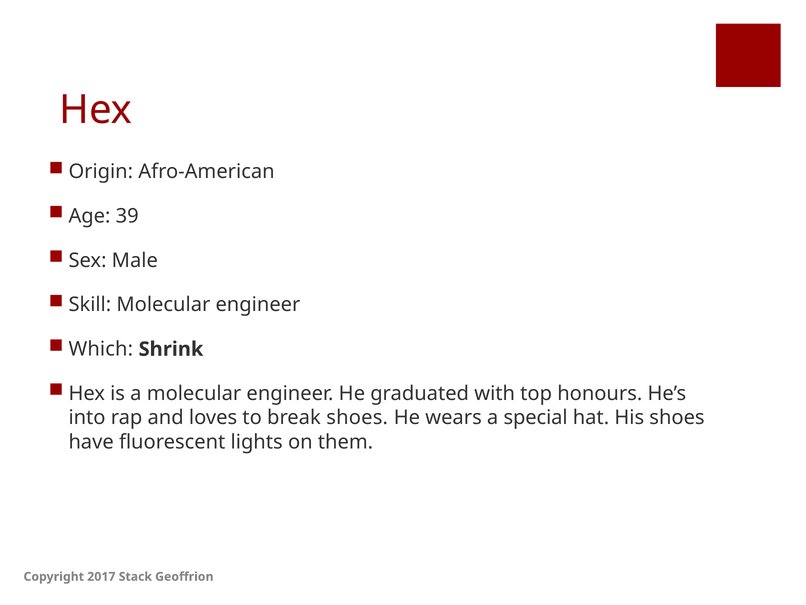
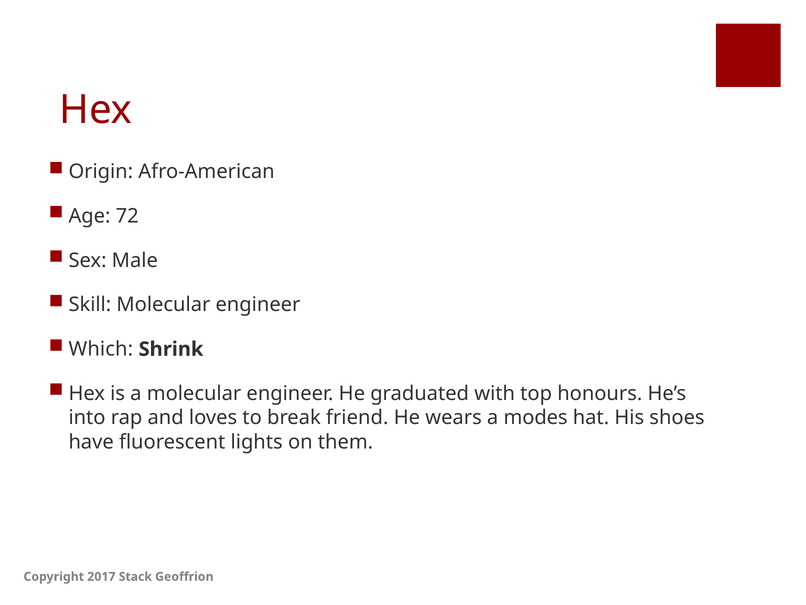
39: 39 -> 72
break shoes: shoes -> friend
special: special -> modes
